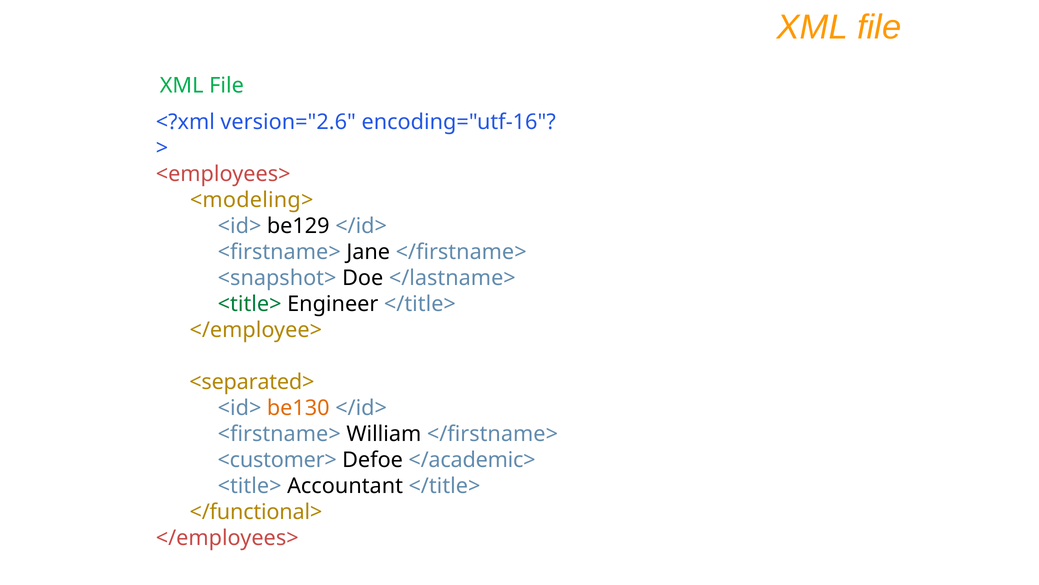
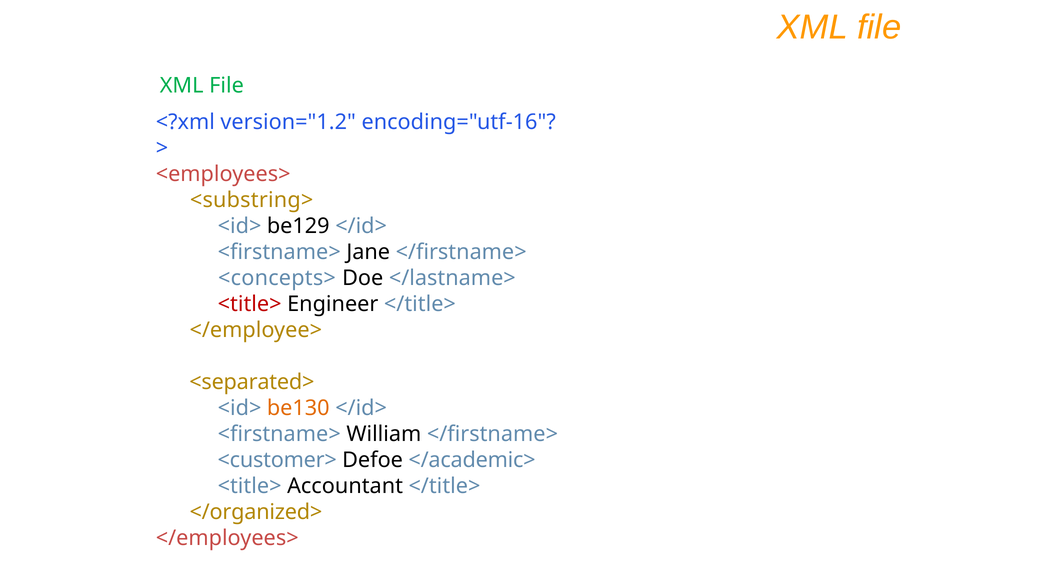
version="2.6: version="2.6 -> version="1.2
<modeling>: <modeling> -> <substring>
<snapshot>: <snapshot> -> <concepts>
<title> at (250, 304) colour: green -> red
</functional>: </functional> -> </organized>
